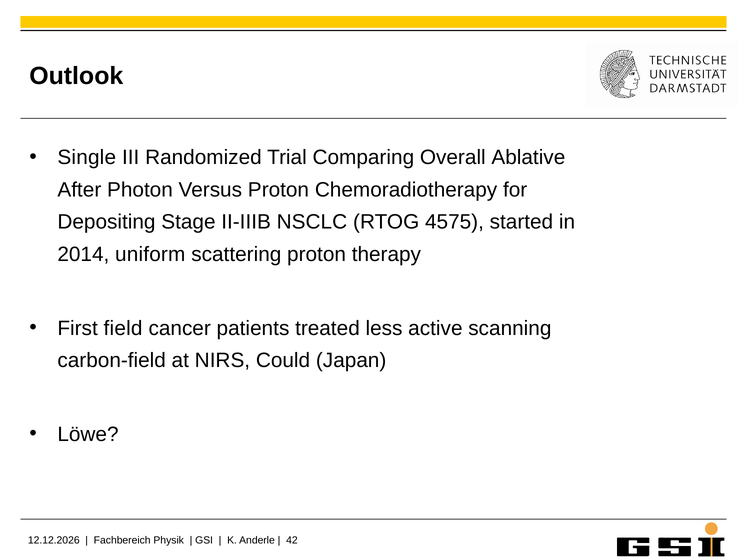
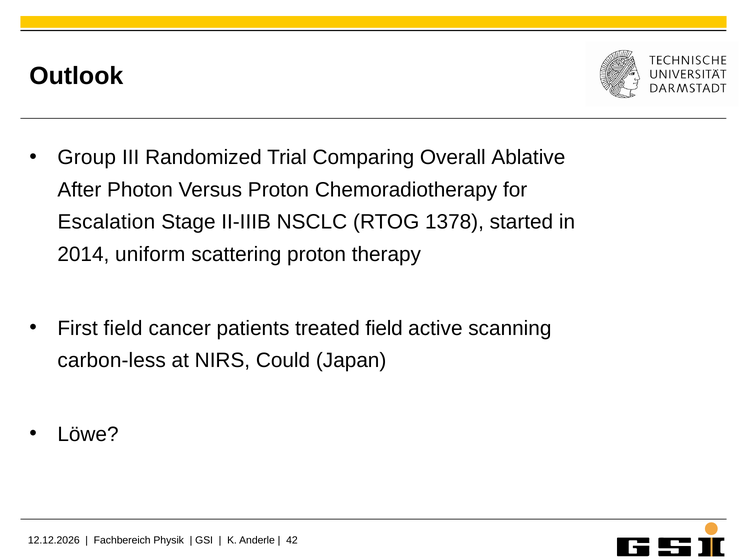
Single: Single -> Group
Depositing: Depositing -> Escalation
4575: 4575 -> 1378
treated less: less -> field
carbon-field: carbon-field -> carbon-less
